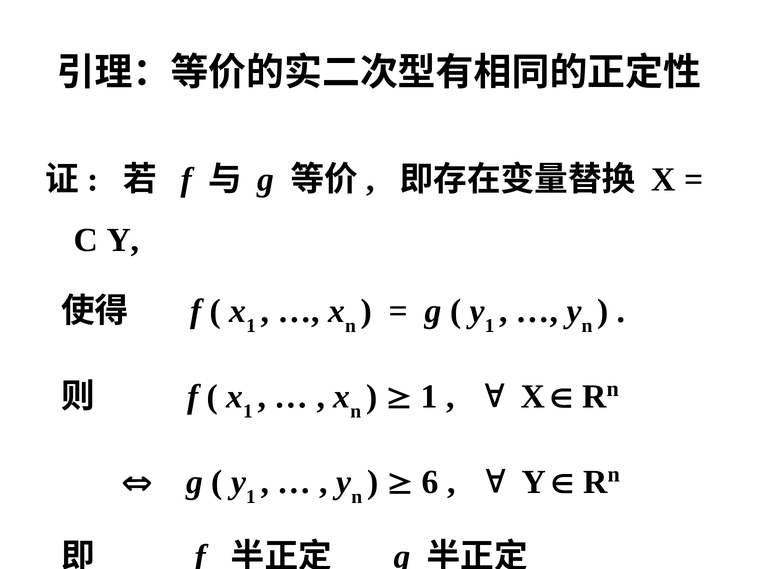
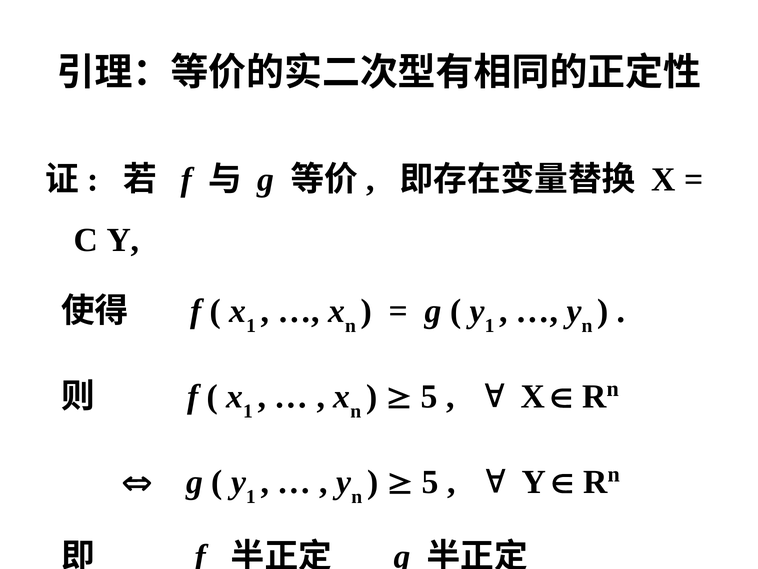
1 at (429, 396): 1 -> 5
6 at (430, 482): 6 -> 5
